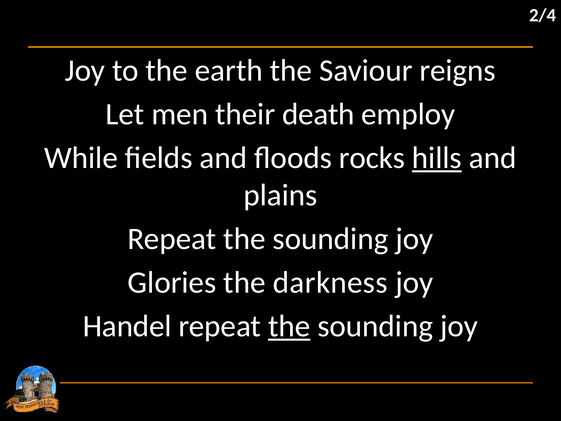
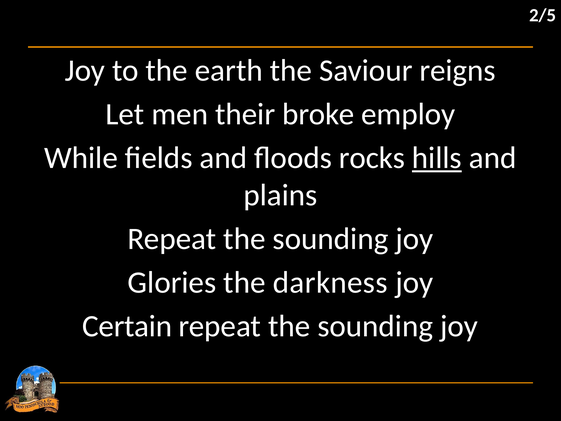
2/4: 2/4 -> 2/5
death: death -> broke
Handel: Handel -> Certain
the at (289, 326) underline: present -> none
